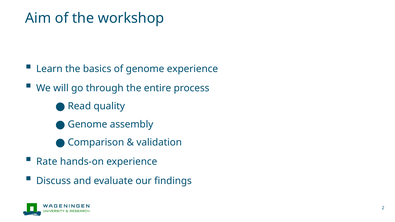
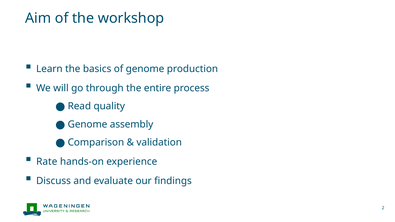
genome experience: experience -> production
